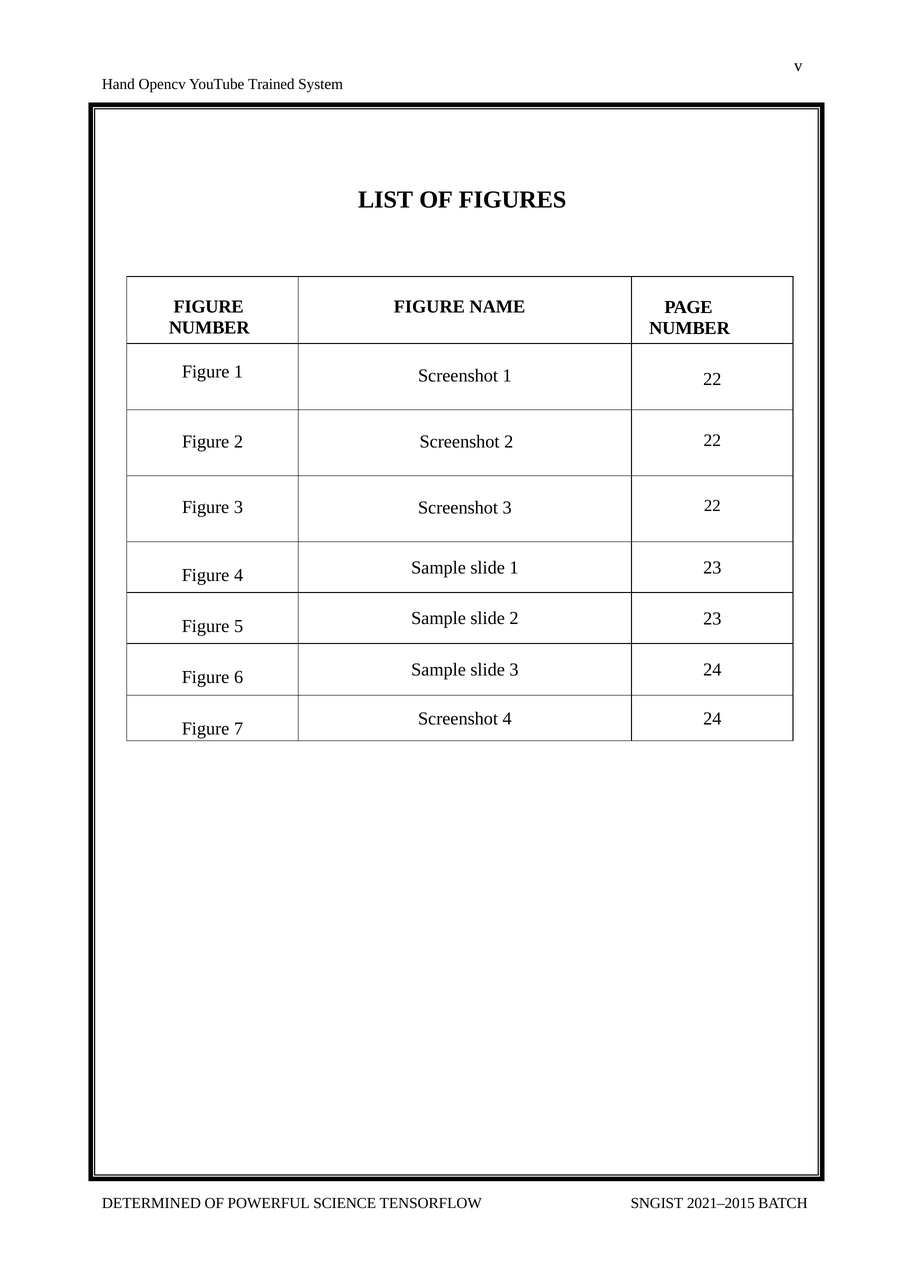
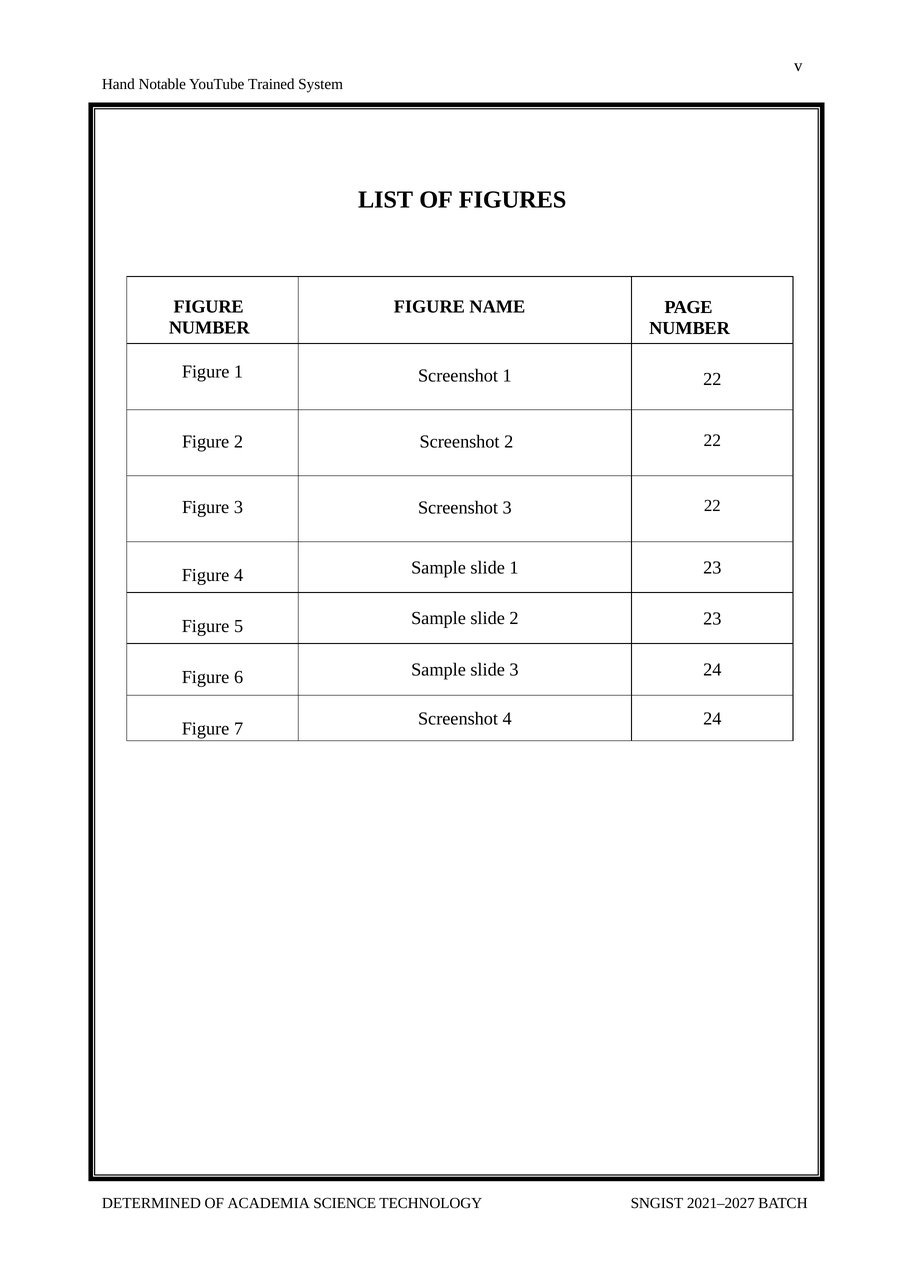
Opencv: Opencv -> Notable
POWERFUL: POWERFUL -> ACADEMIA
TENSORFLOW: TENSORFLOW -> TECHNOLOGY
2021–2015: 2021–2015 -> 2021–2027
